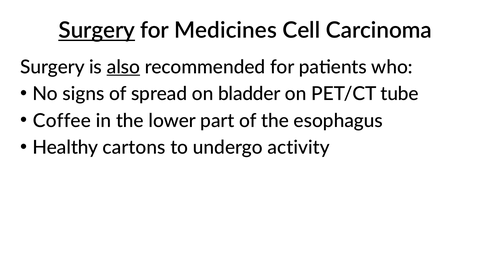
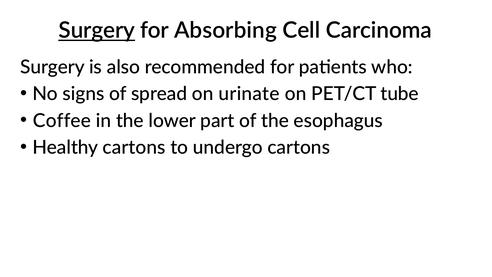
Medicines: Medicines -> Absorbing
also underline: present -> none
bladder: bladder -> urinate
undergo activity: activity -> cartons
